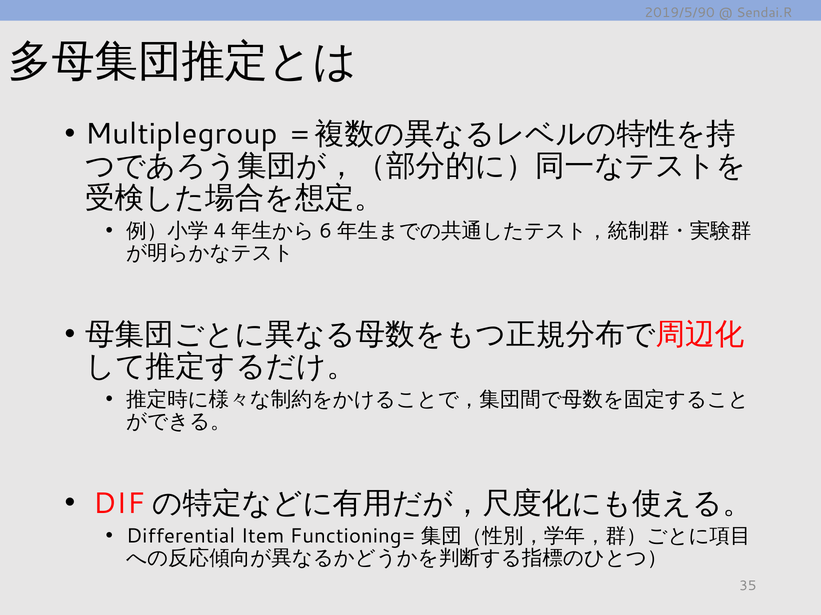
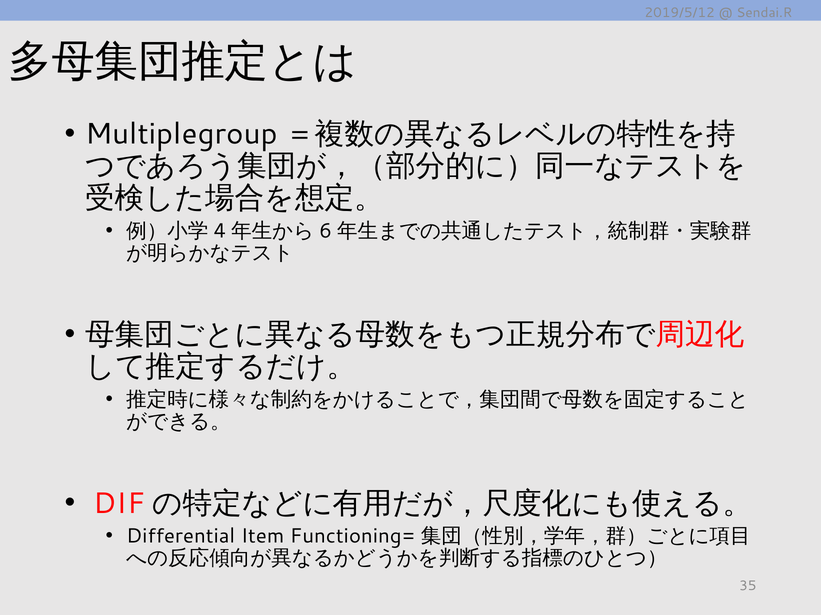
2019/5/90: 2019/5/90 -> 2019/5/12
